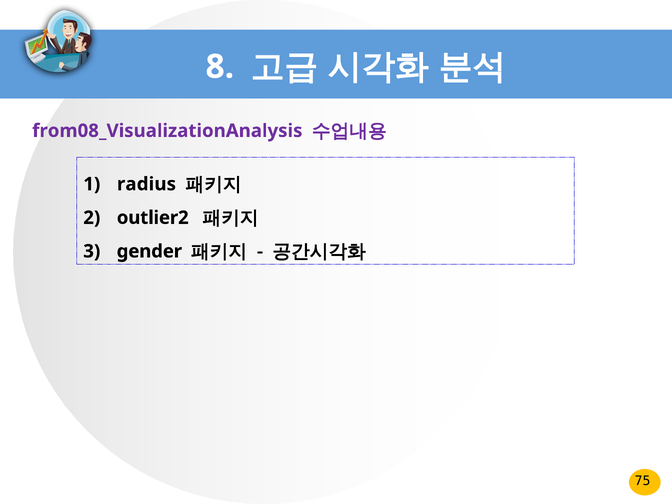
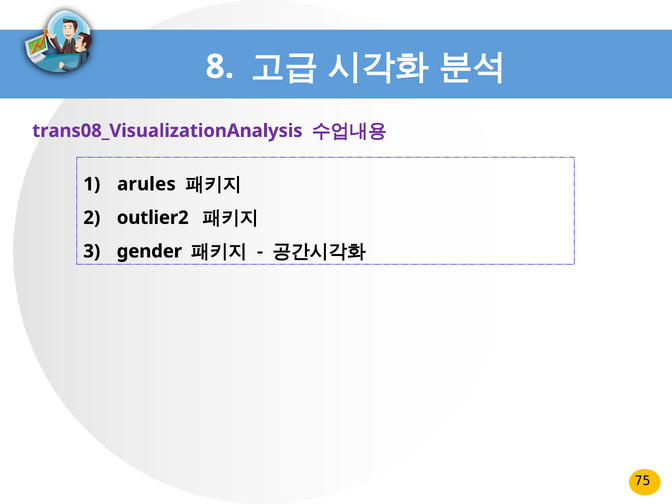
from08_VisualizationAnalysis: from08_VisualizationAnalysis -> trans08_VisualizationAnalysis
radius: radius -> arules
